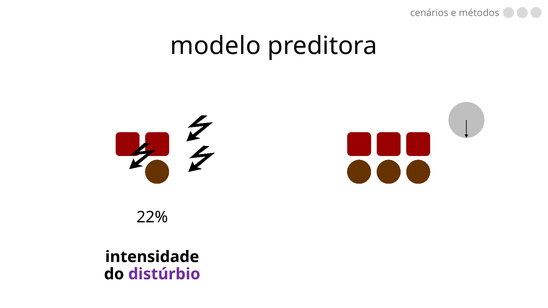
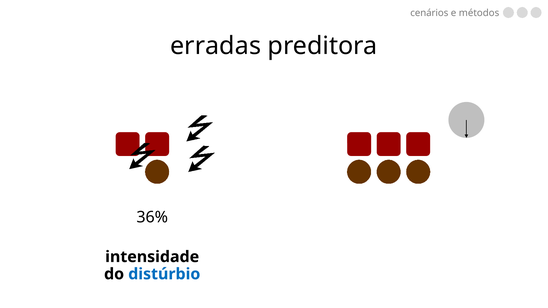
modelo: modelo -> erradas
22%: 22% -> 36%
distúrbio colour: purple -> blue
